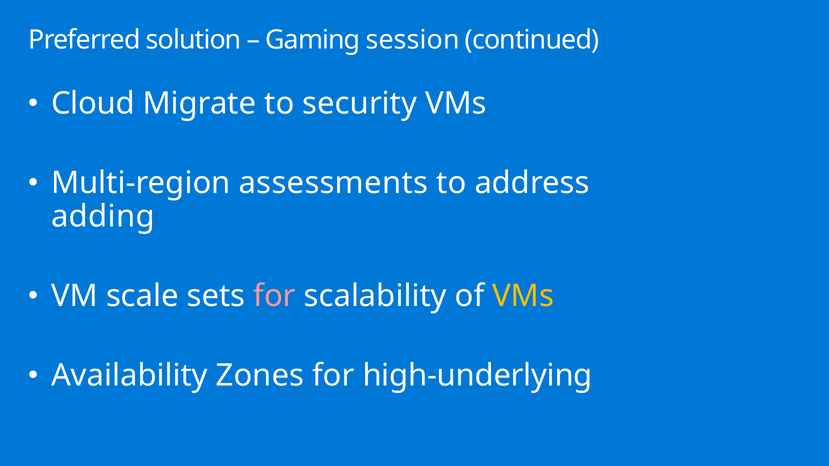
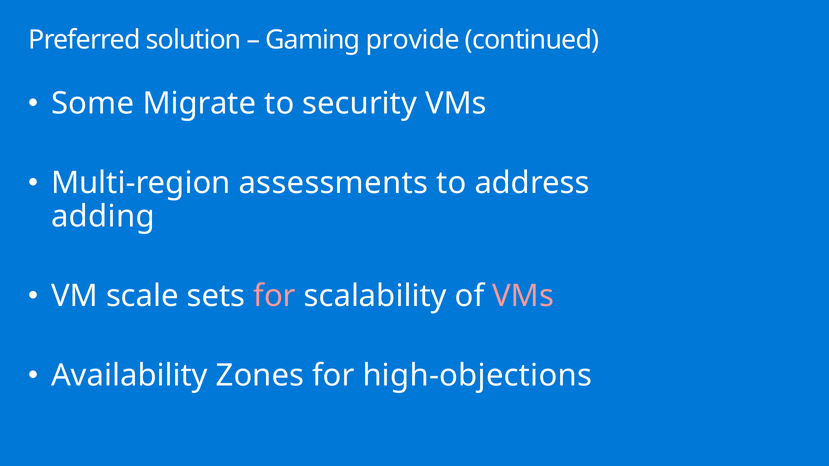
session: session -> provide
Cloud: Cloud -> Some
VMs at (523, 296) colour: yellow -> pink
high-underlying: high-underlying -> high-objections
